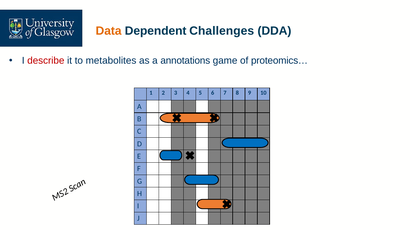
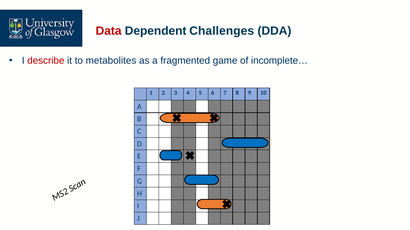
Data colour: orange -> red
annotations: annotations -> fragmented
proteomics…: proteomics… -> incomplete…
